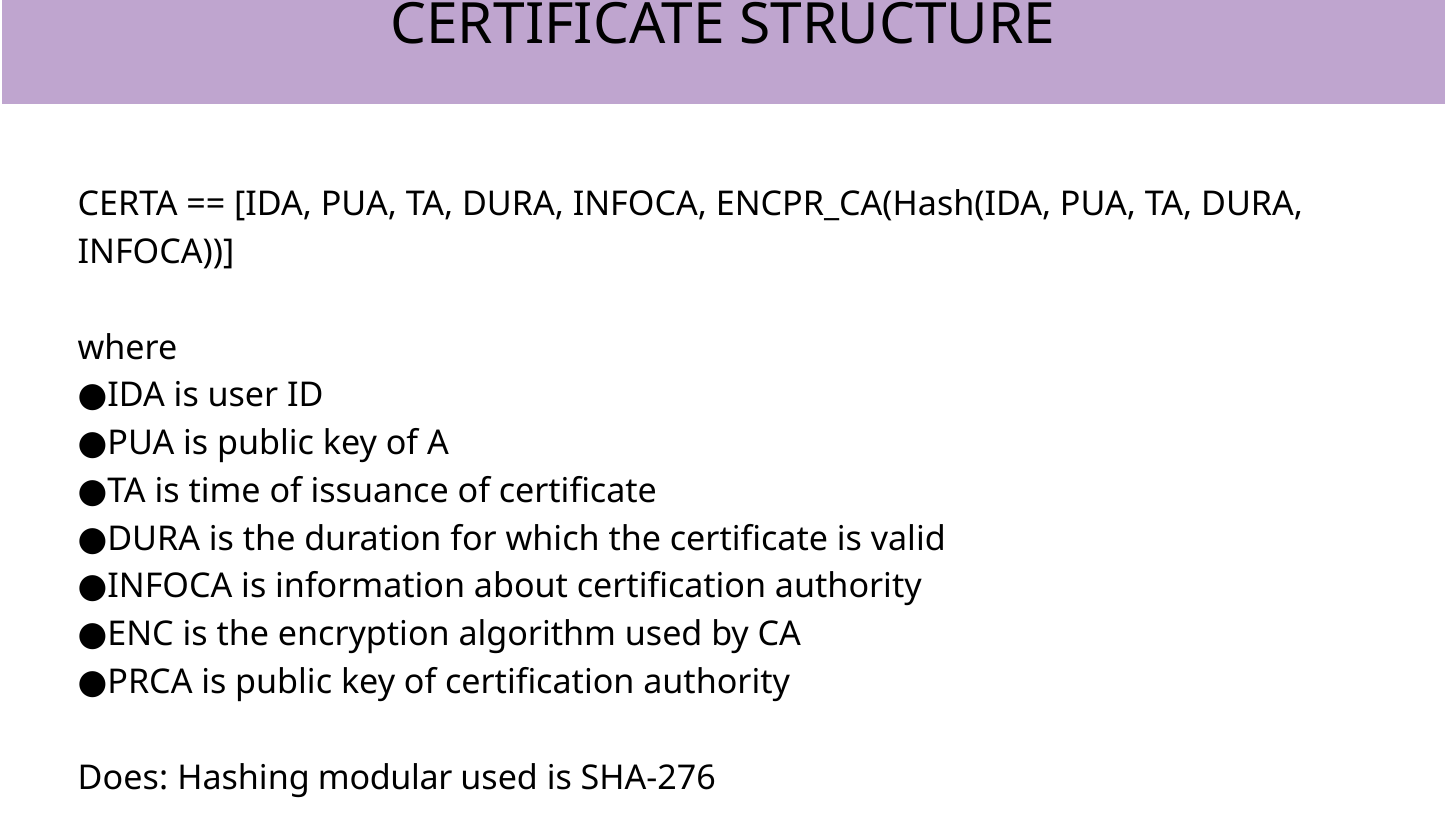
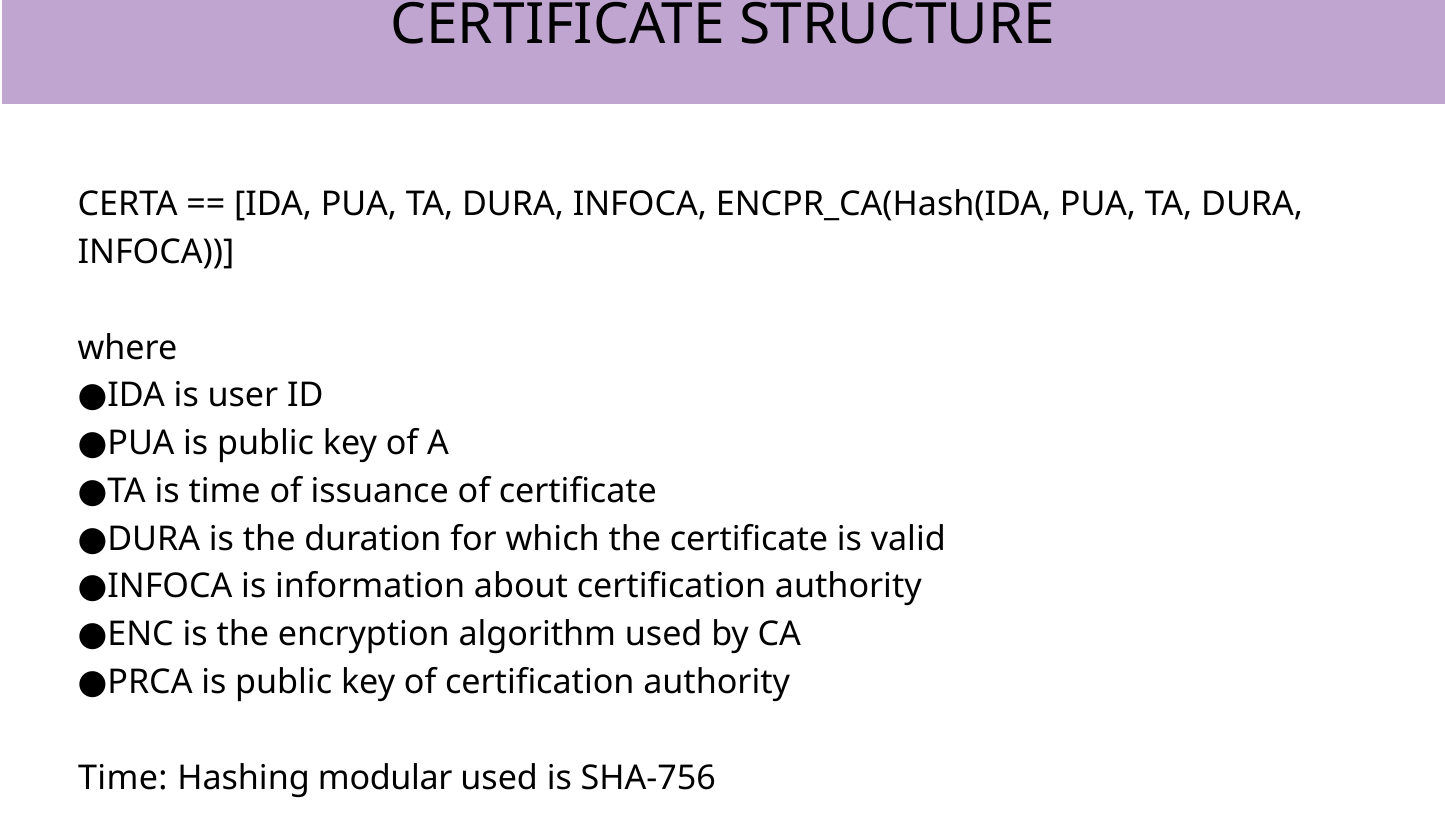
Does at (123, 778): Does -> Time
SHA-276: SHA-276 -> SHA-756
